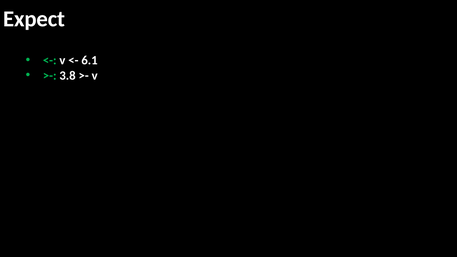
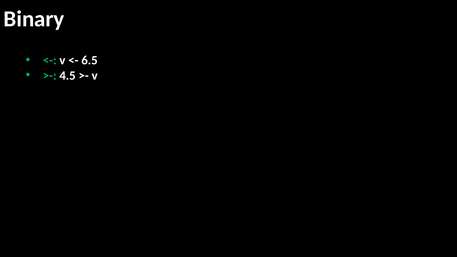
Expect: Expect -> Binary
6.1: 6.1 -> 6.5
3.8: 3.8 -> 4.5
